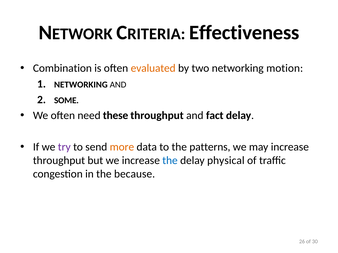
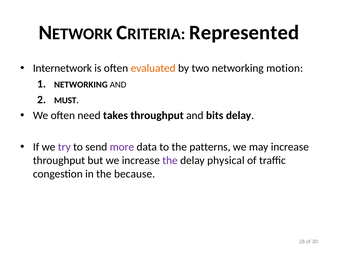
Effectiveness: Effectiveness -> Represented
Combination: Combination -> Internetwork
SOME: SOME -> MUST
these: these -> takes
fact: fact -> bits
more colour: orange -> purple
the at (170, 161) colour: blue -> purple
